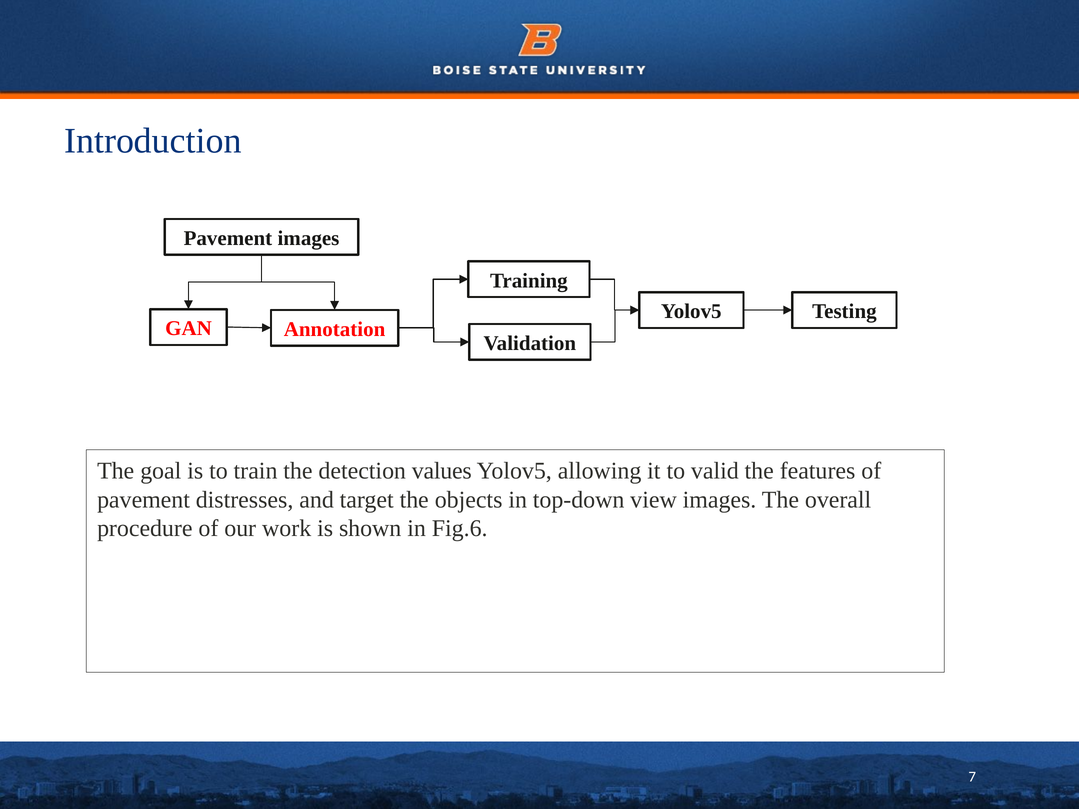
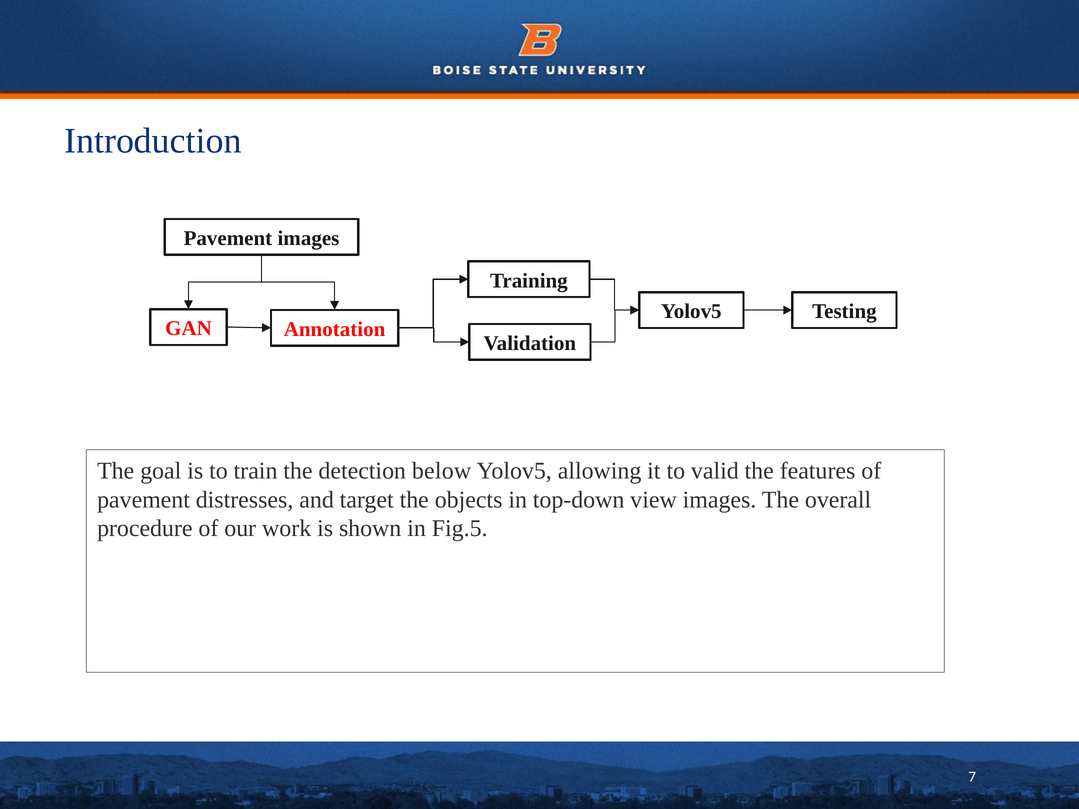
values: values -> below
Fig.6: Fig.6 -> Fig.5
